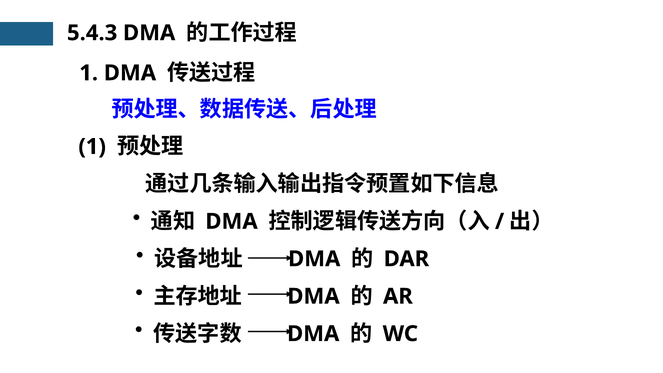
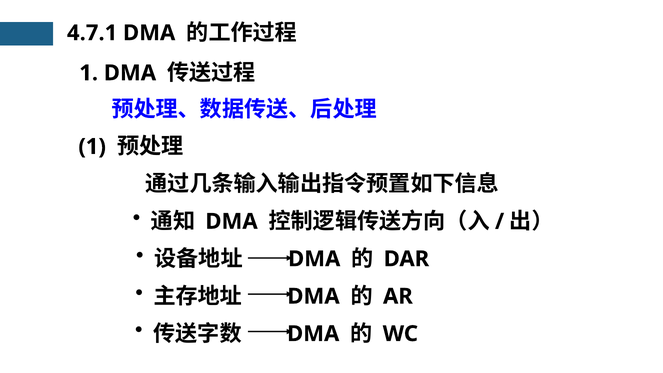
5.4.3: 5.4.3 -> 4.7.1
